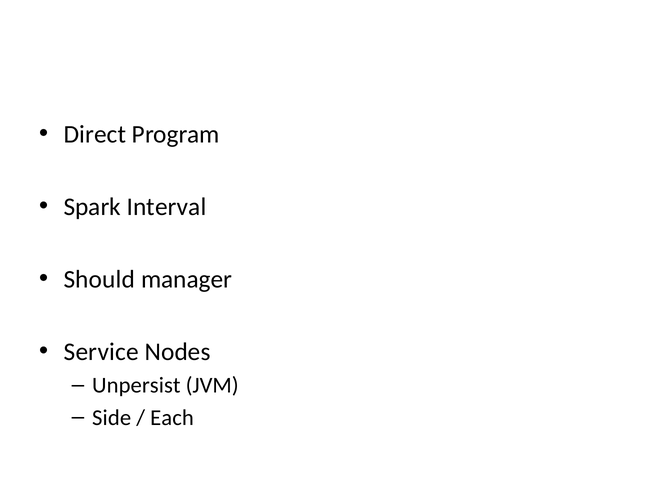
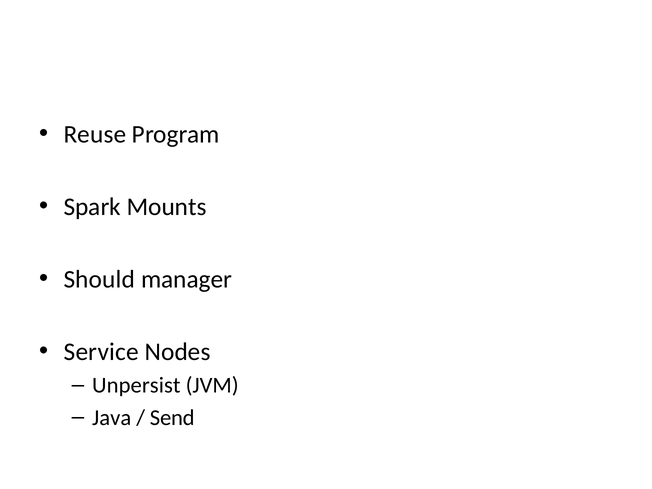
Direct: Direct -> Reuse
Interval: Interval -> Mounts
Side: Side -> Java
Each: Each -> Send
